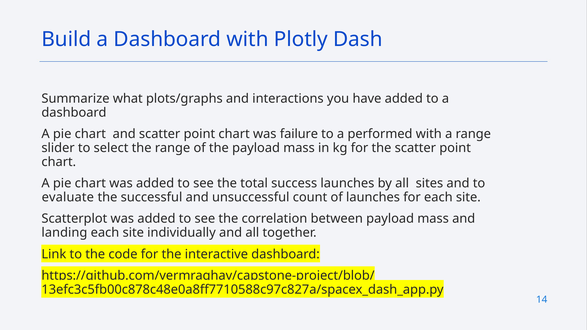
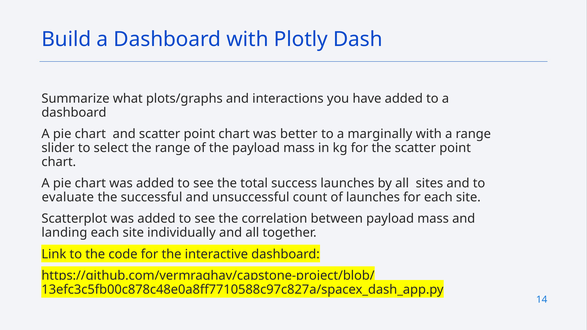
failure: failure -> better
performed: performed -> marginally
